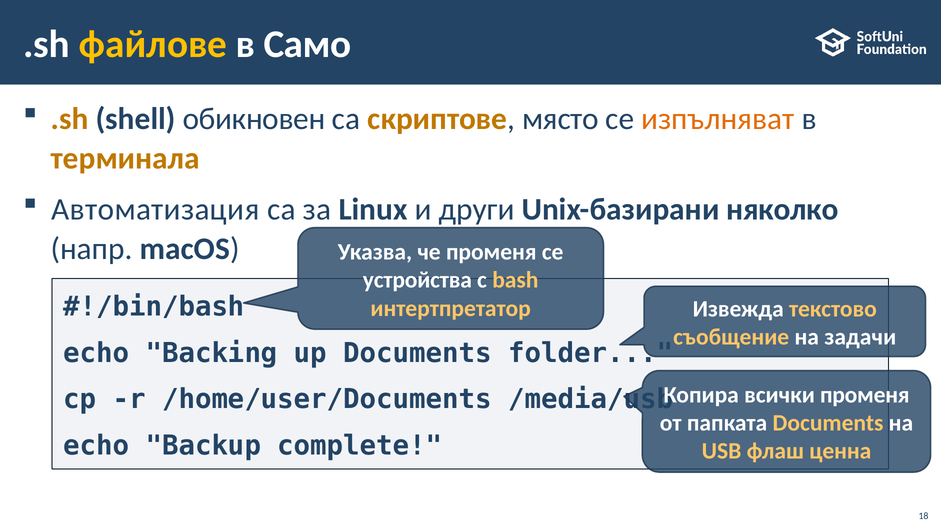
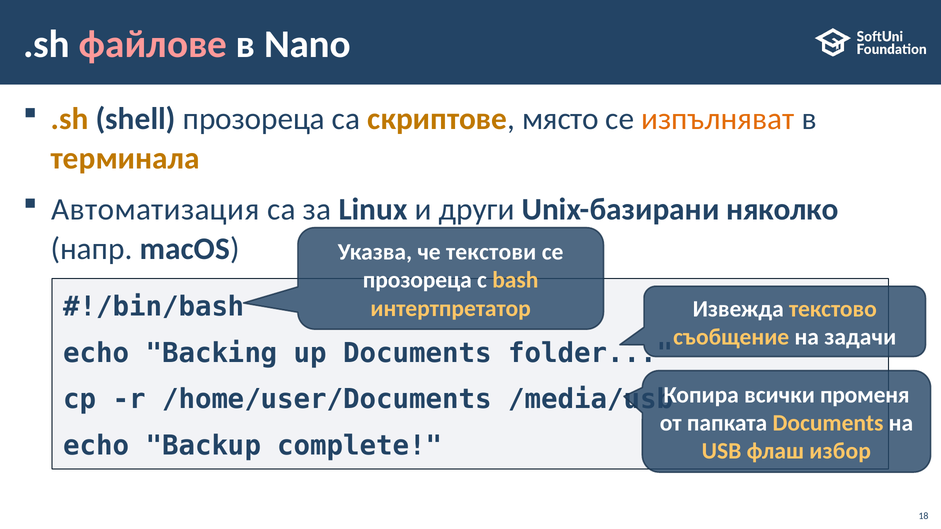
файлове colour: yellow -> pink
Само: Само -> Nano
shell обикновен: обикновен -> прозореца
че променя: променя -> текстови
устройства at (417, 280): устройства -> прозореца
ценна: ценна -> избор
